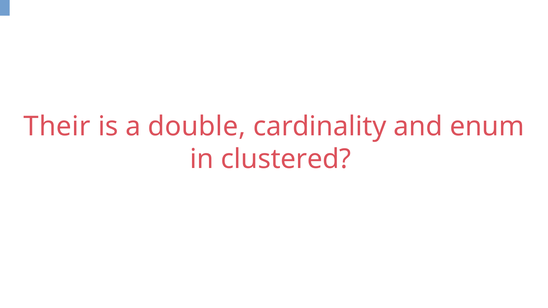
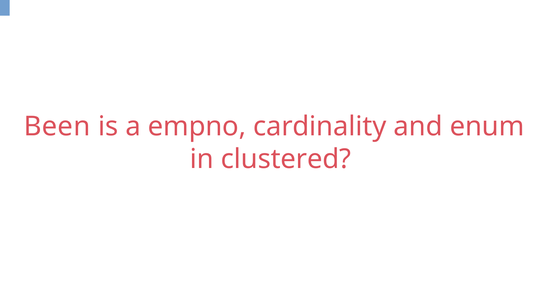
Their: Their -> Been
double: double -> empno
